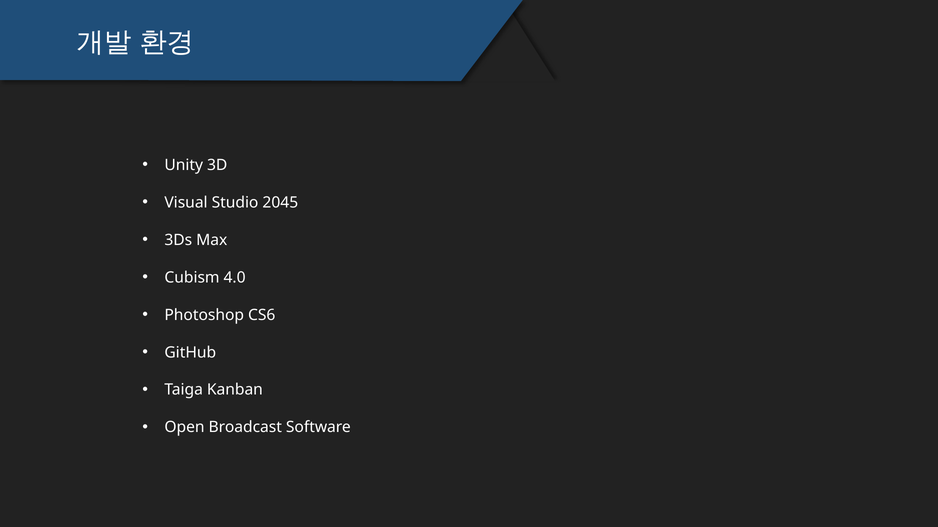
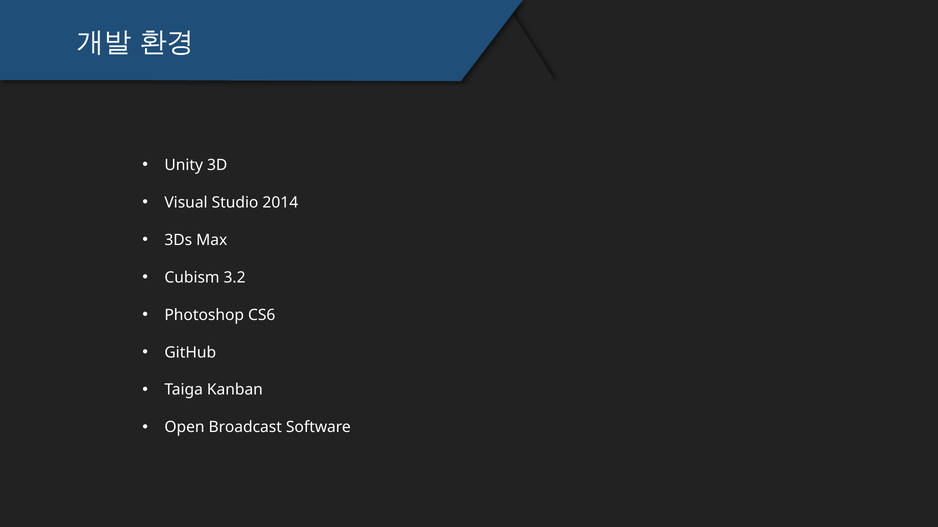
2045: 2045 -> 2014
4.0: 4.0 -> 3.2
